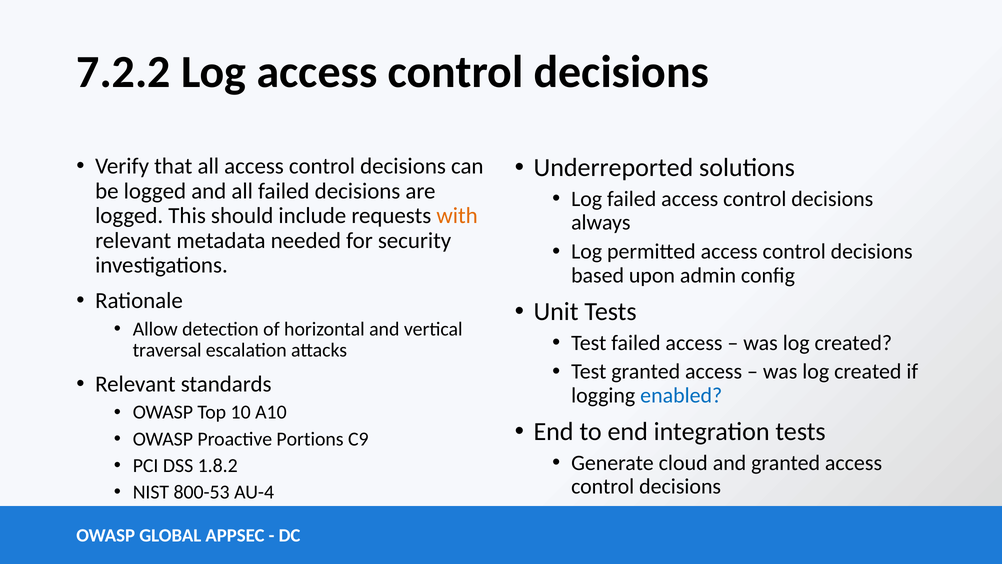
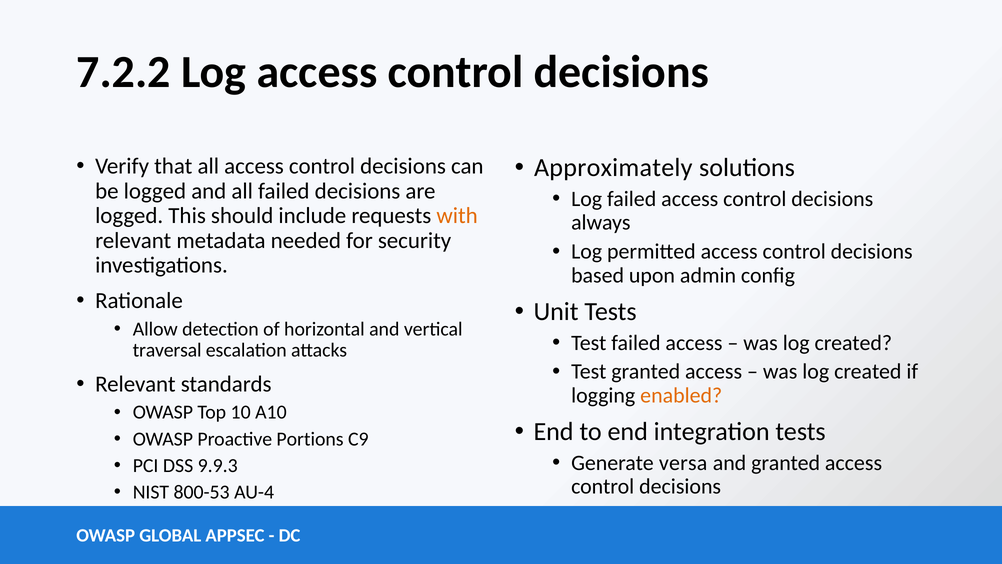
Underreported: Underreported -> Approximately
enabled colour: blue -> orange
cloud: cloud -> versa
1.8.2: 1.8.2 -> 9.9.3
